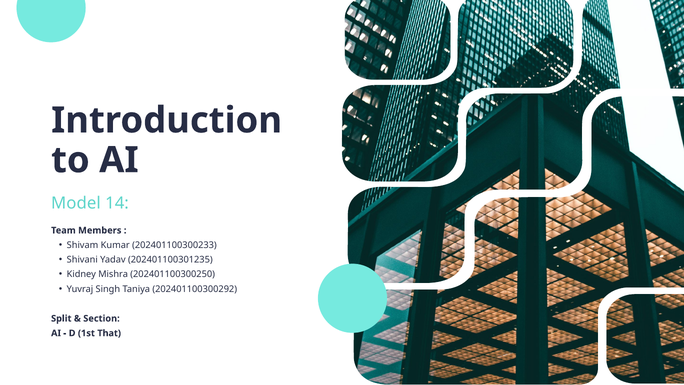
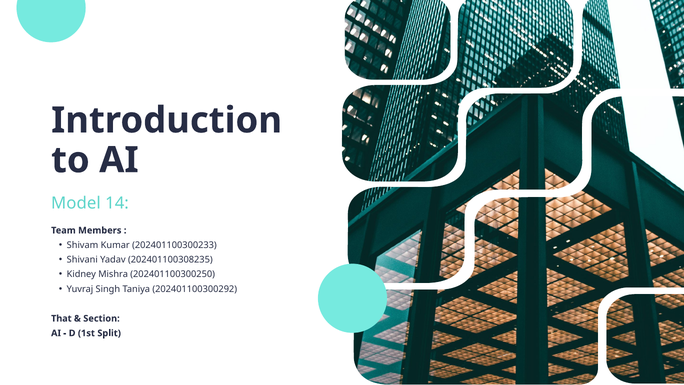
202401100301235: 202401100301235 -> 202401100308235
Split: Split -> That
That: That -> Split
